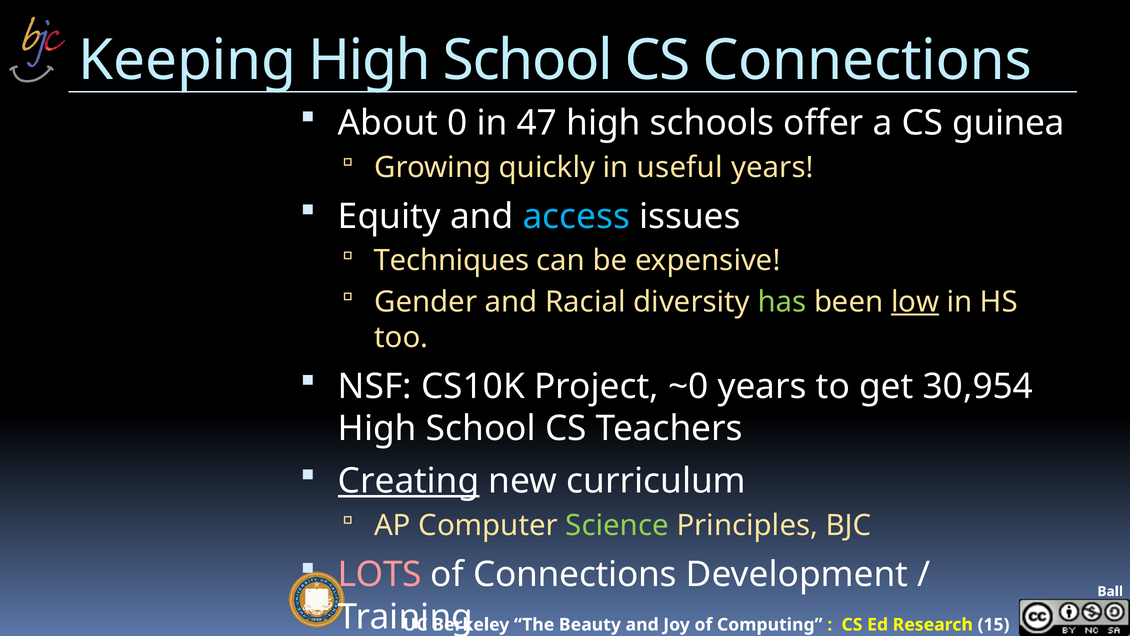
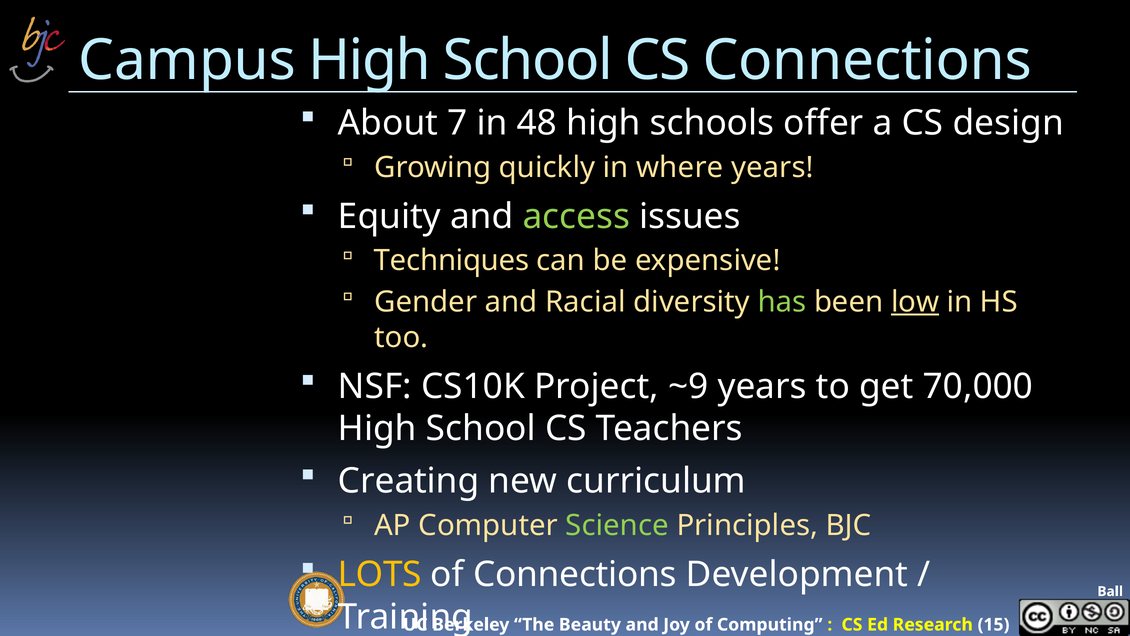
Keeping: Keeping -> Campus
0: 0 -> 7
47: 47 -> 48
guinea: guinea -> design
useful: useful -> where
access colour: light blue -> light green
~0: ~0 -> ~9
30,954: 30,954 -> 70,000
Creating underline: present -> none
LOTS colour: pink -> yellow
